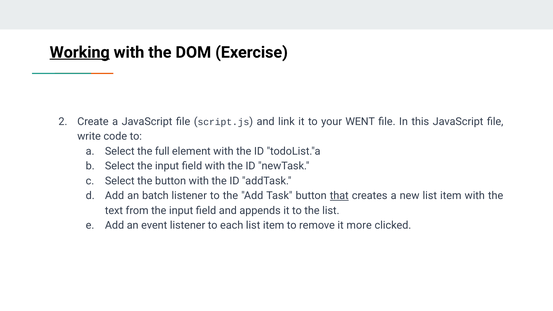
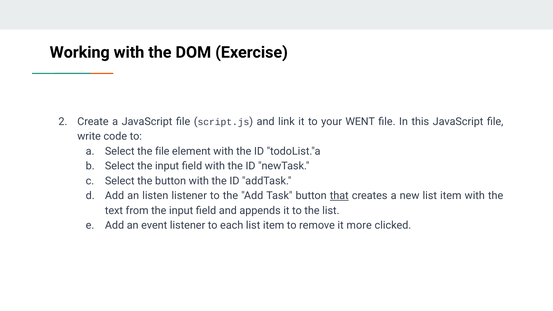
Working underline: present -> none
the full: full -> file
batch: batch -> listen
